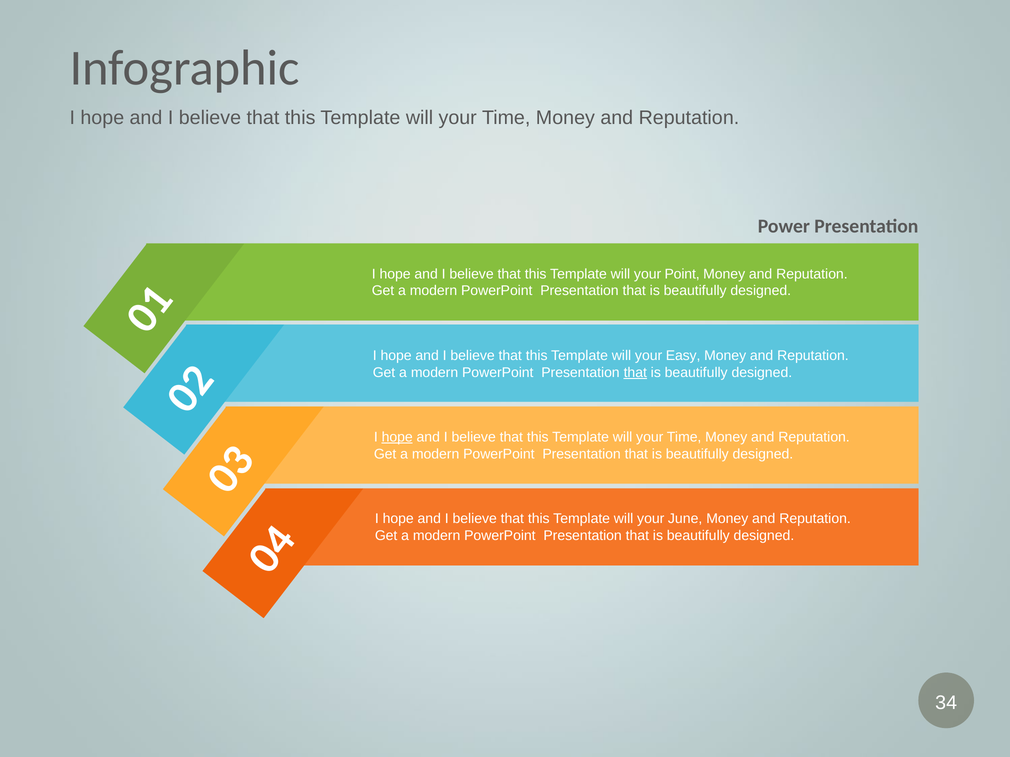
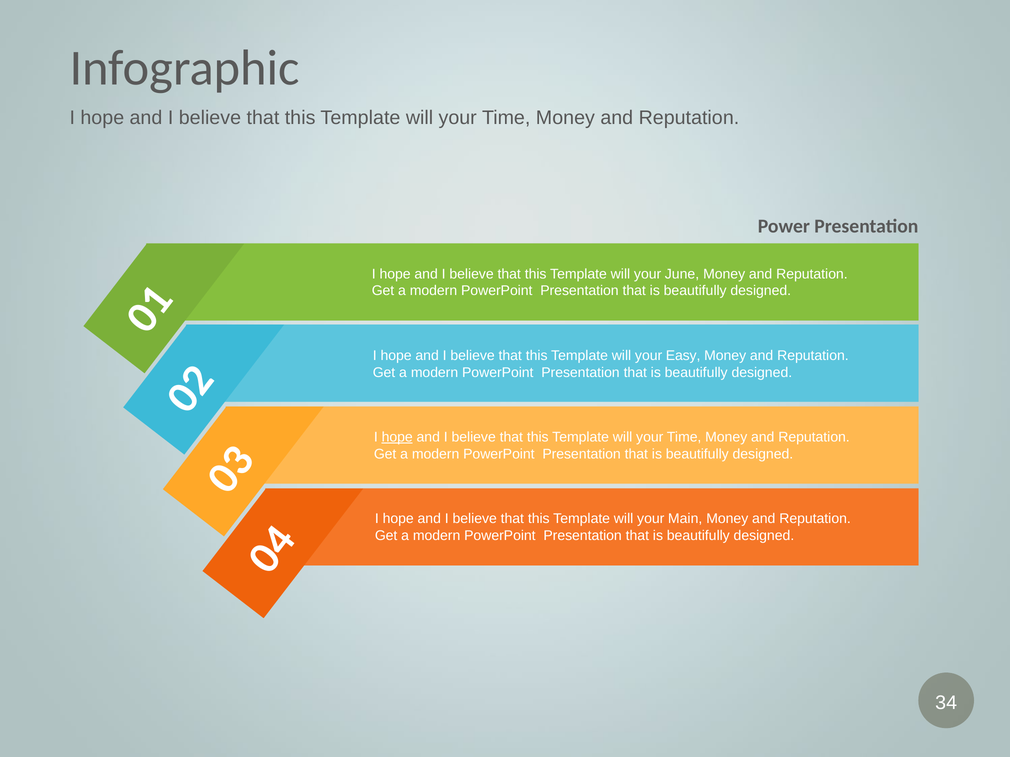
Point: Point -> June
that at (635, 373) underline: present -> none
June: June -> Main
